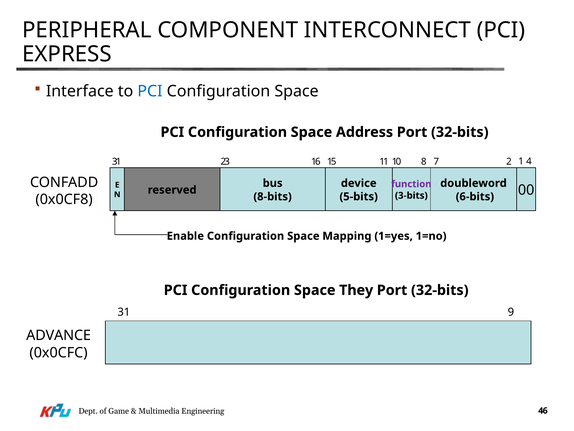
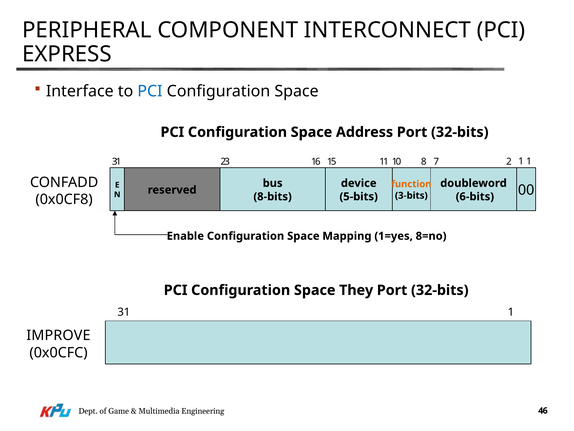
1 4: 4 -> 1
function colour: purple -> orange
1=no: 1=no -> 8=no
31 9: 9 -> 1
ADVANCE: ADVANCE -> IMPROVE
